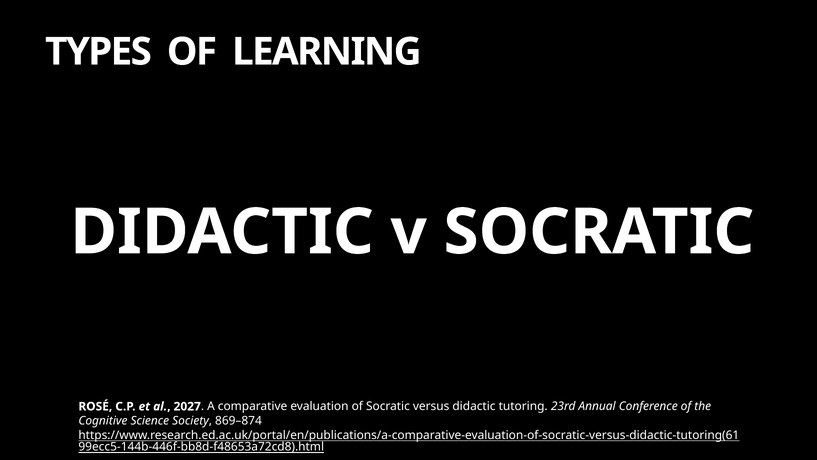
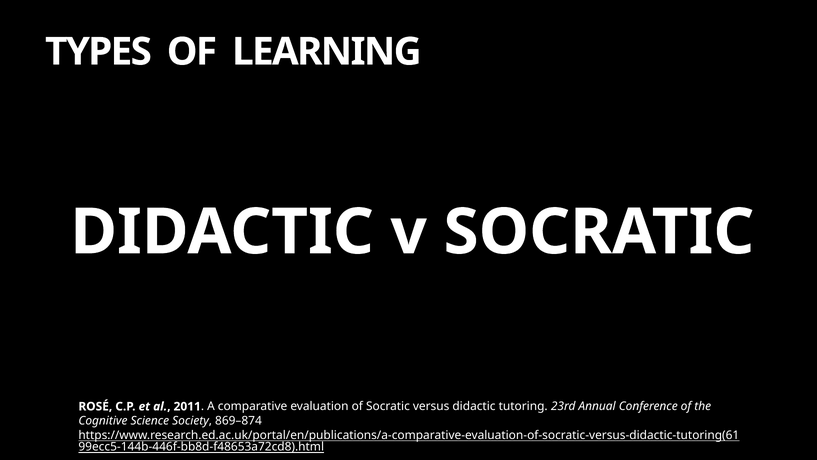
2027: 2027 -> 2011
